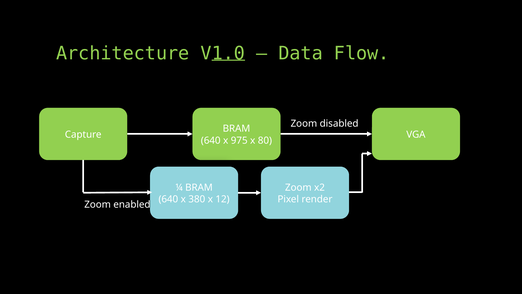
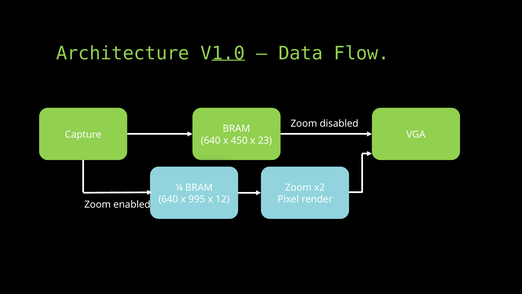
975: 975 -> 450
80: 80 -> 23
380: 380 -> 995
